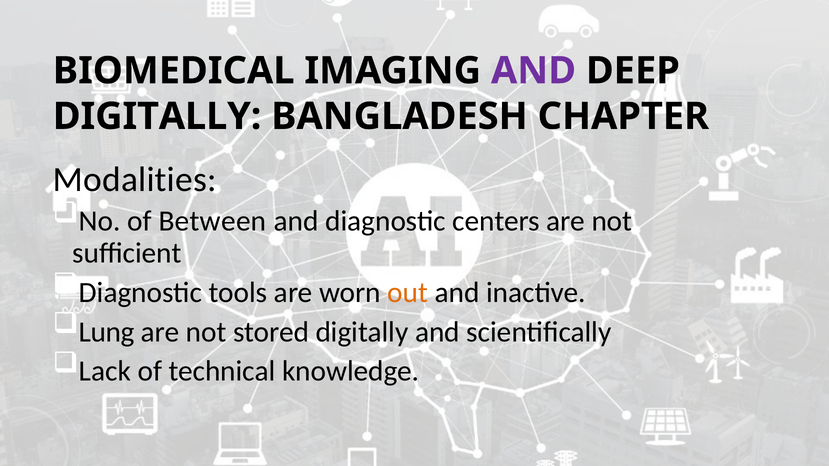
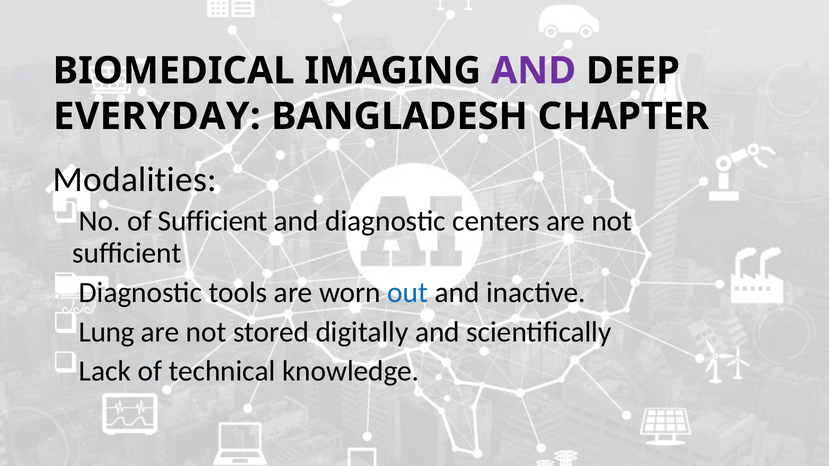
DIGITALLY at (157, 116): DIGITALLY -> EVERYDAY
of Between: Between -> Sufficient
out colour: orange -> blue
